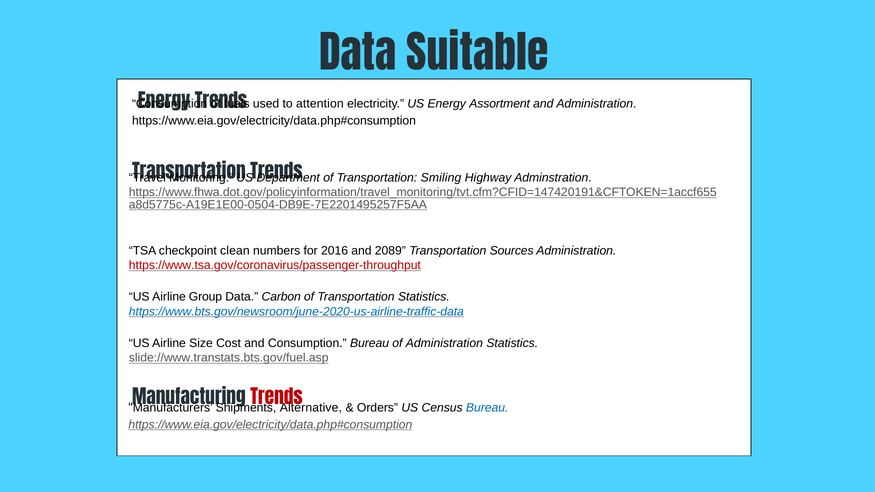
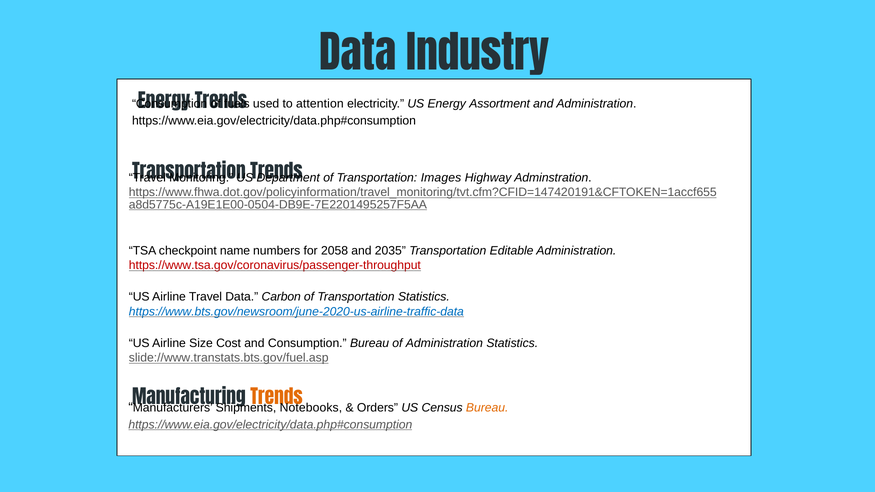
Suitable: Suitable -> Industry
Smiling: Smiling -> Images
clean: clean -> name
2016: 2016 -> 2058
2089: 2089 -> 2035
Sources: Sources -> Editable
Airline Group: Group -> Travel
Trends at (277, 398) colour: red -> orange
Alternative: Alternative -> Notebooks
Bureau at (487, 408) colour: blue -> orange
